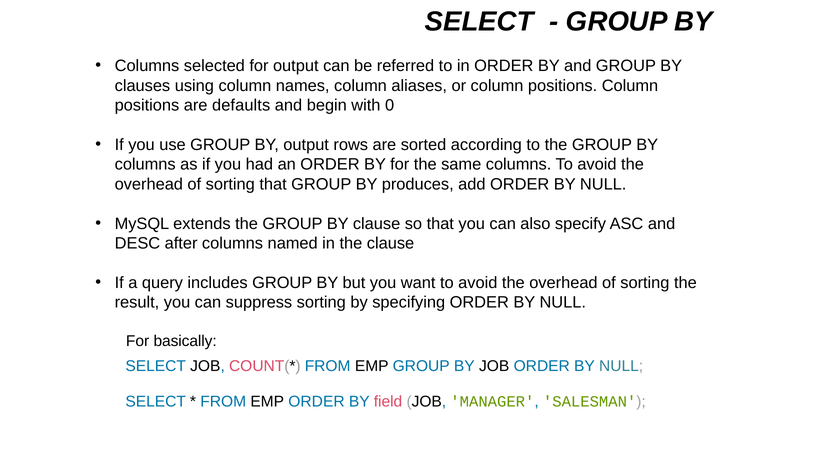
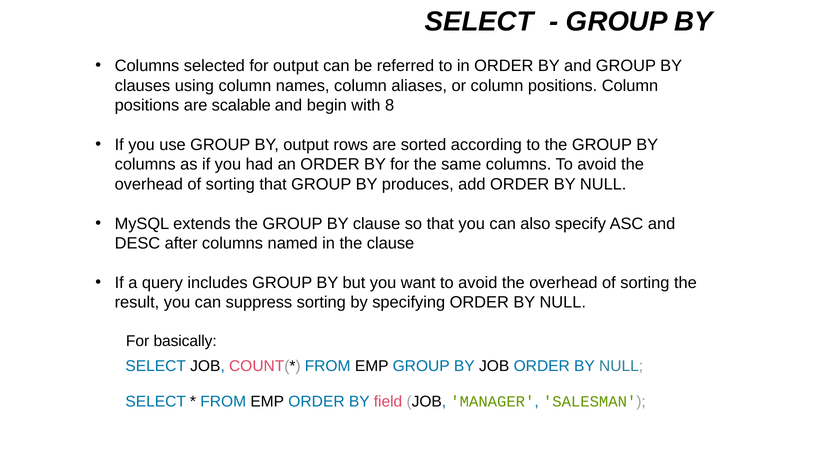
defaults: defaults -> scalable
0: 0 -> 8
